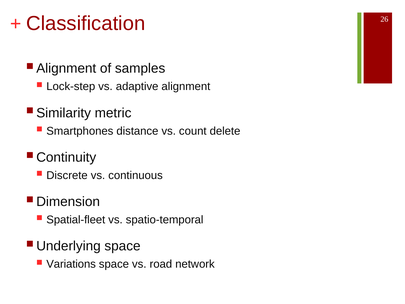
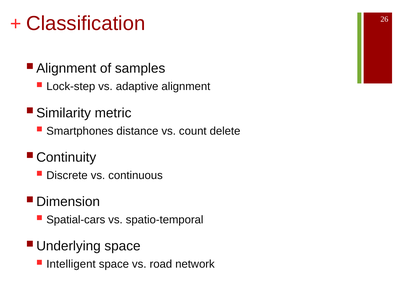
Spatial-fleet: Spatial-fleet -> Spatial-cars
Variations: Variations -> Intelligent
